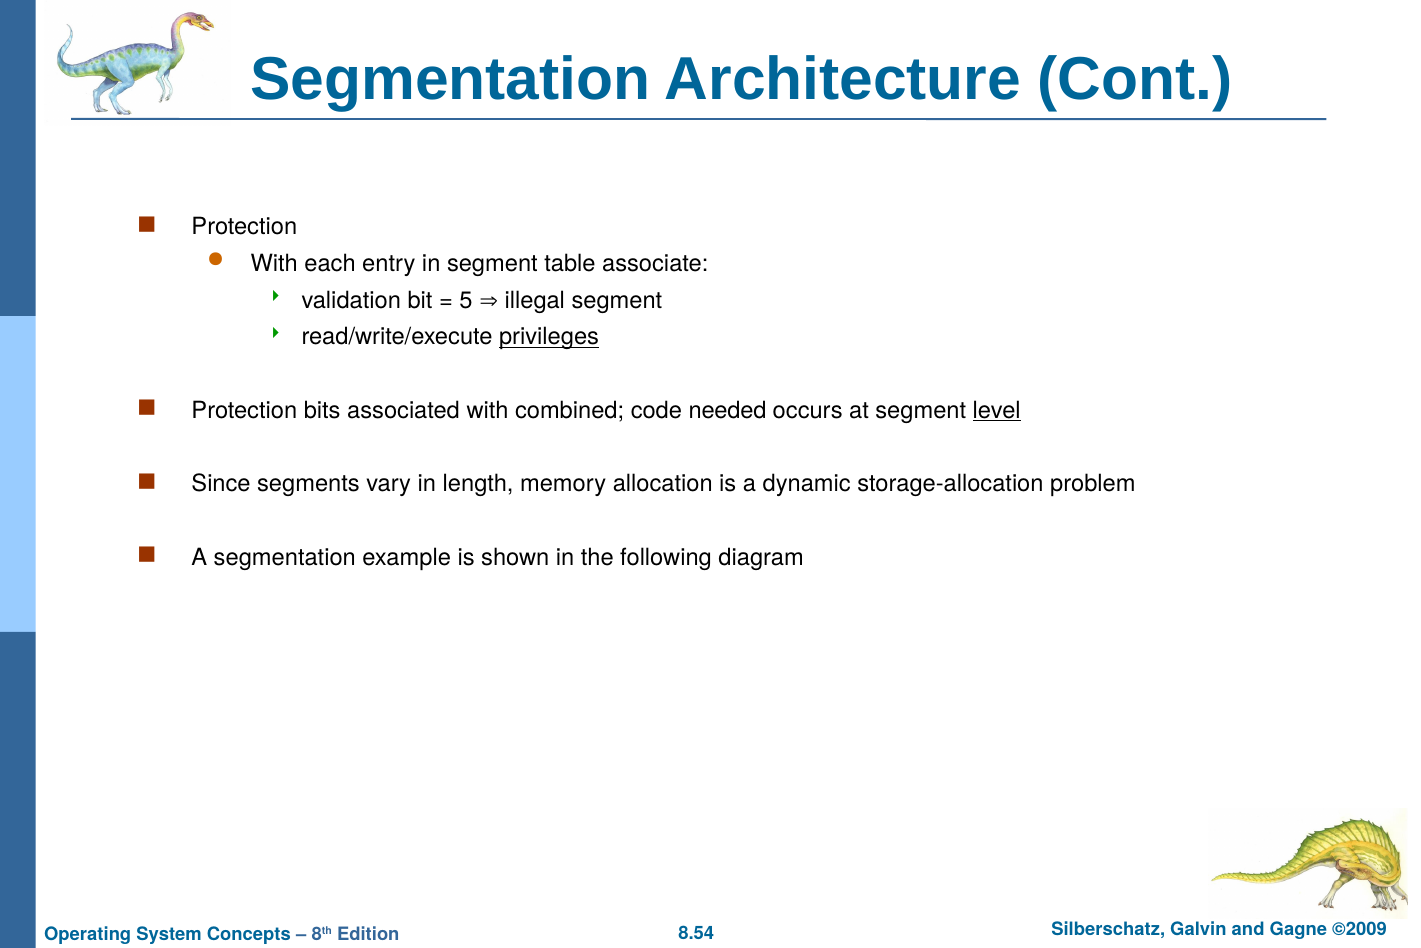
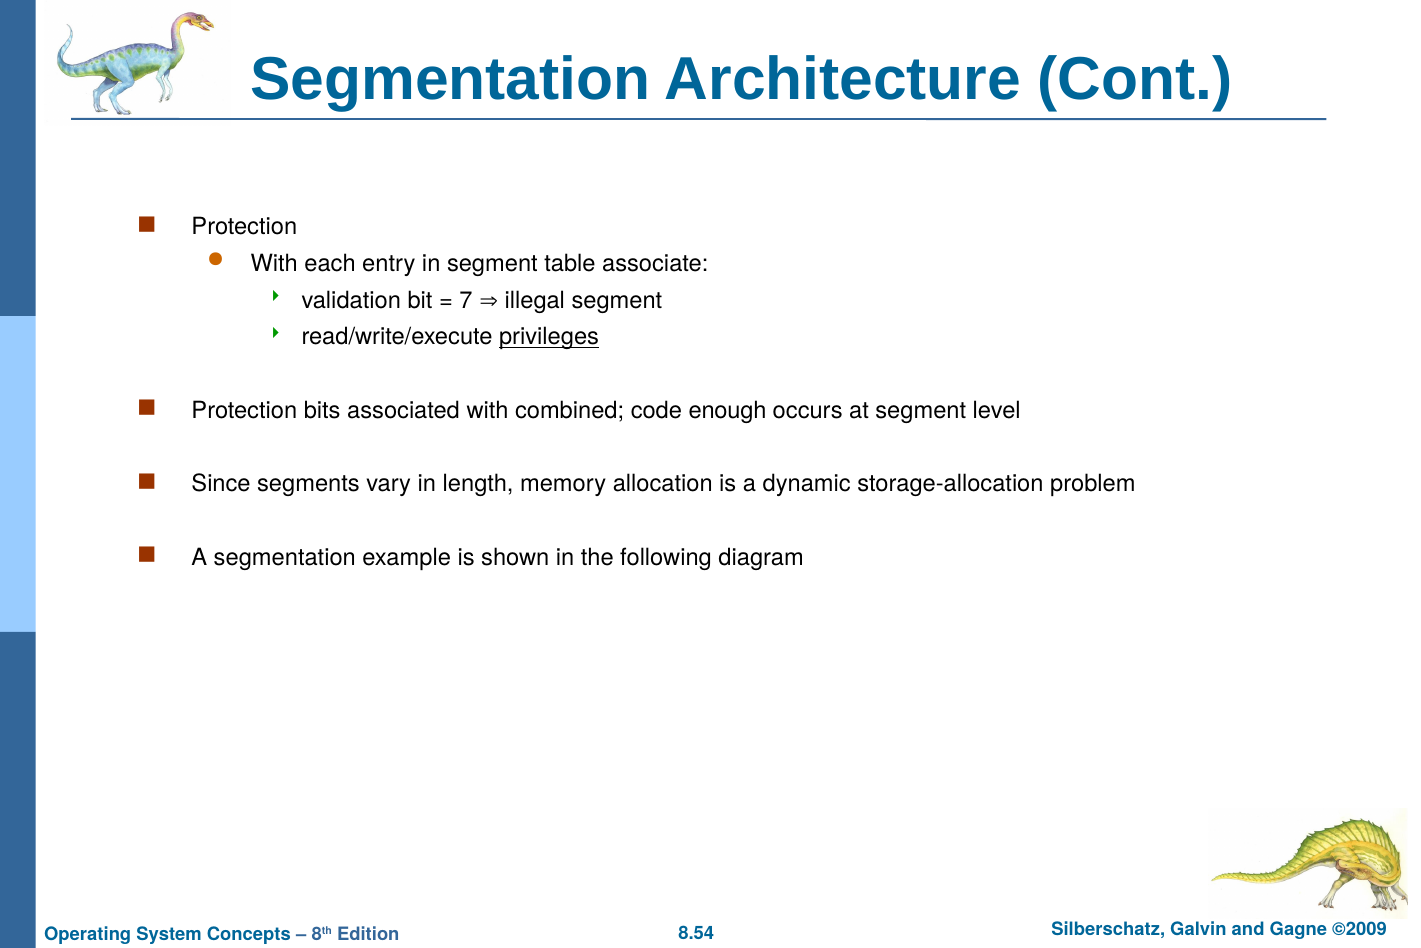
5: 5 -> 7
needed: needed -> enough
level underline: present -> none
